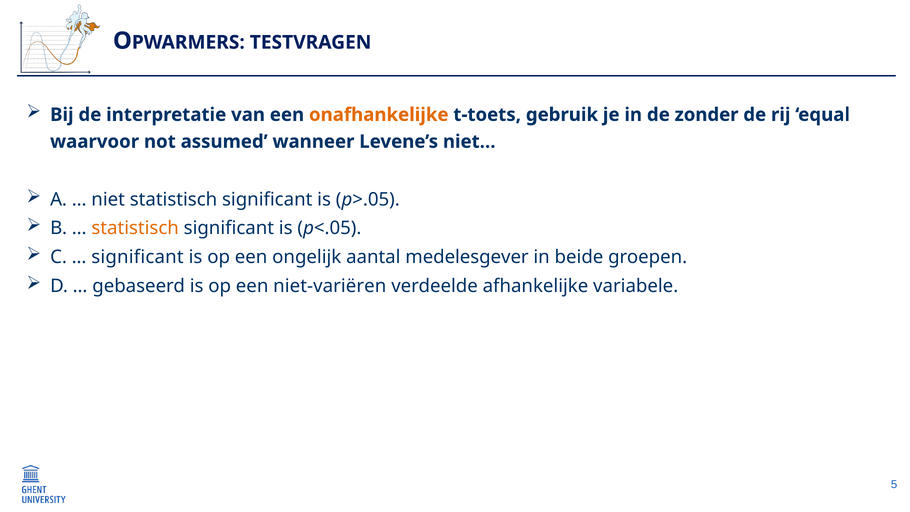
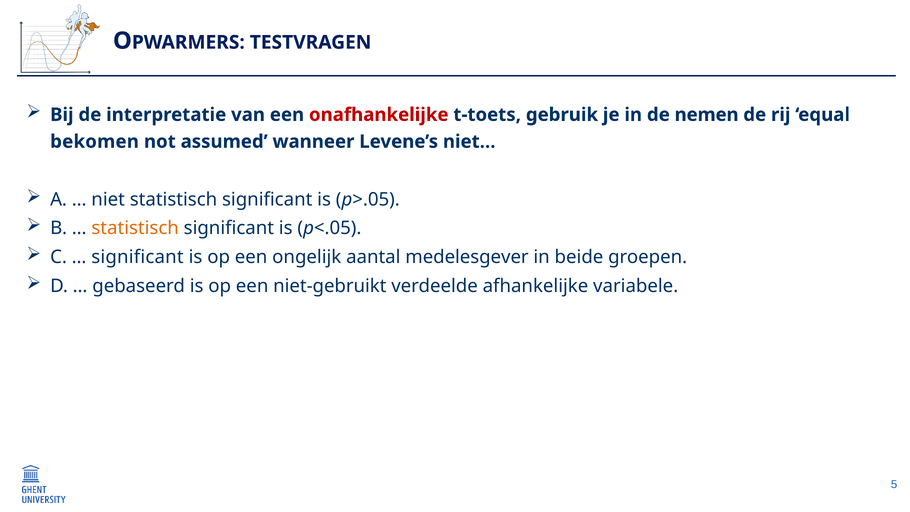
onafhankelijke colour: orange -> red
zonder: zonder -> nemen
waarvoor: waarvoor -> bekomen
niet-variëren: niet-variëren -> niet-gebruikt
